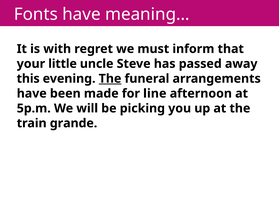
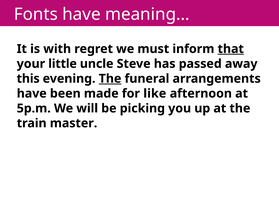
that underline: none -> present
line: line -> like
grande: grande -> master
